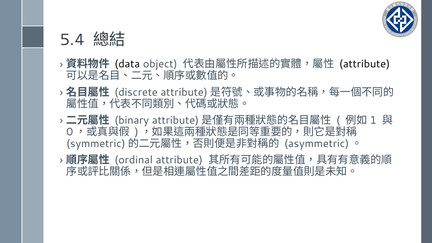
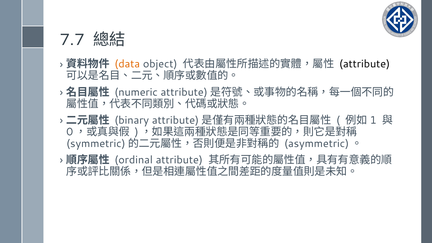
5.4: 5.4 -> 7.7
data colour: black -> orange
discrete: discrete -> numeric
